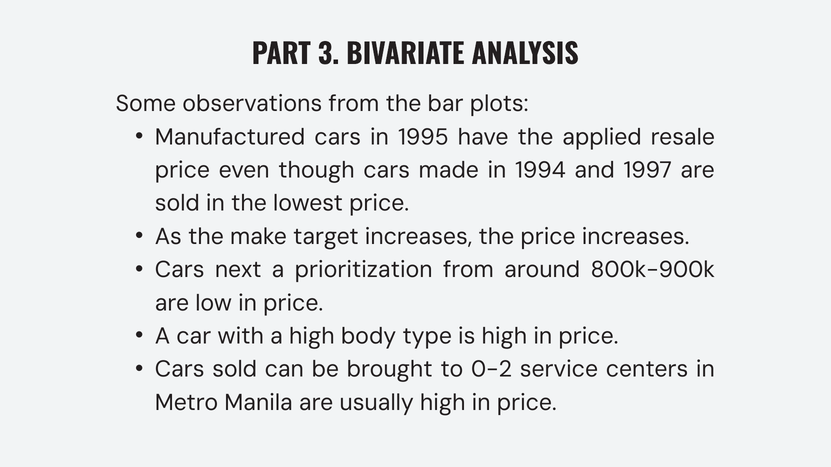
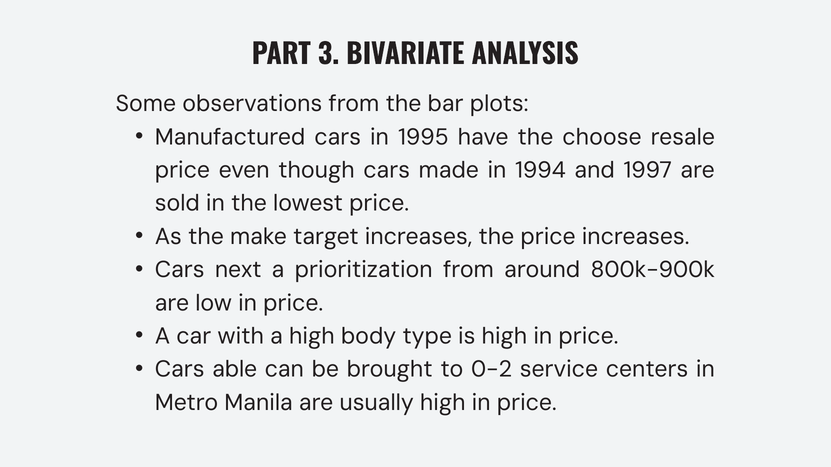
applied: applied -> choose
Cars sold: sold -> able
